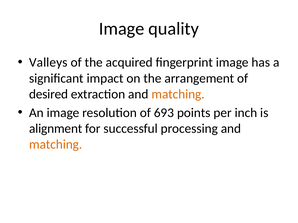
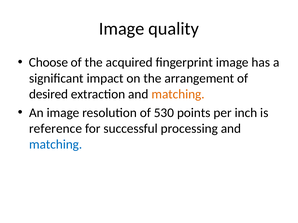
Valleys: Valleys -> Choose
693: 693 -> 530
alignment: alignment -> reference
matching at (56, 145) colour: orange -> blue
